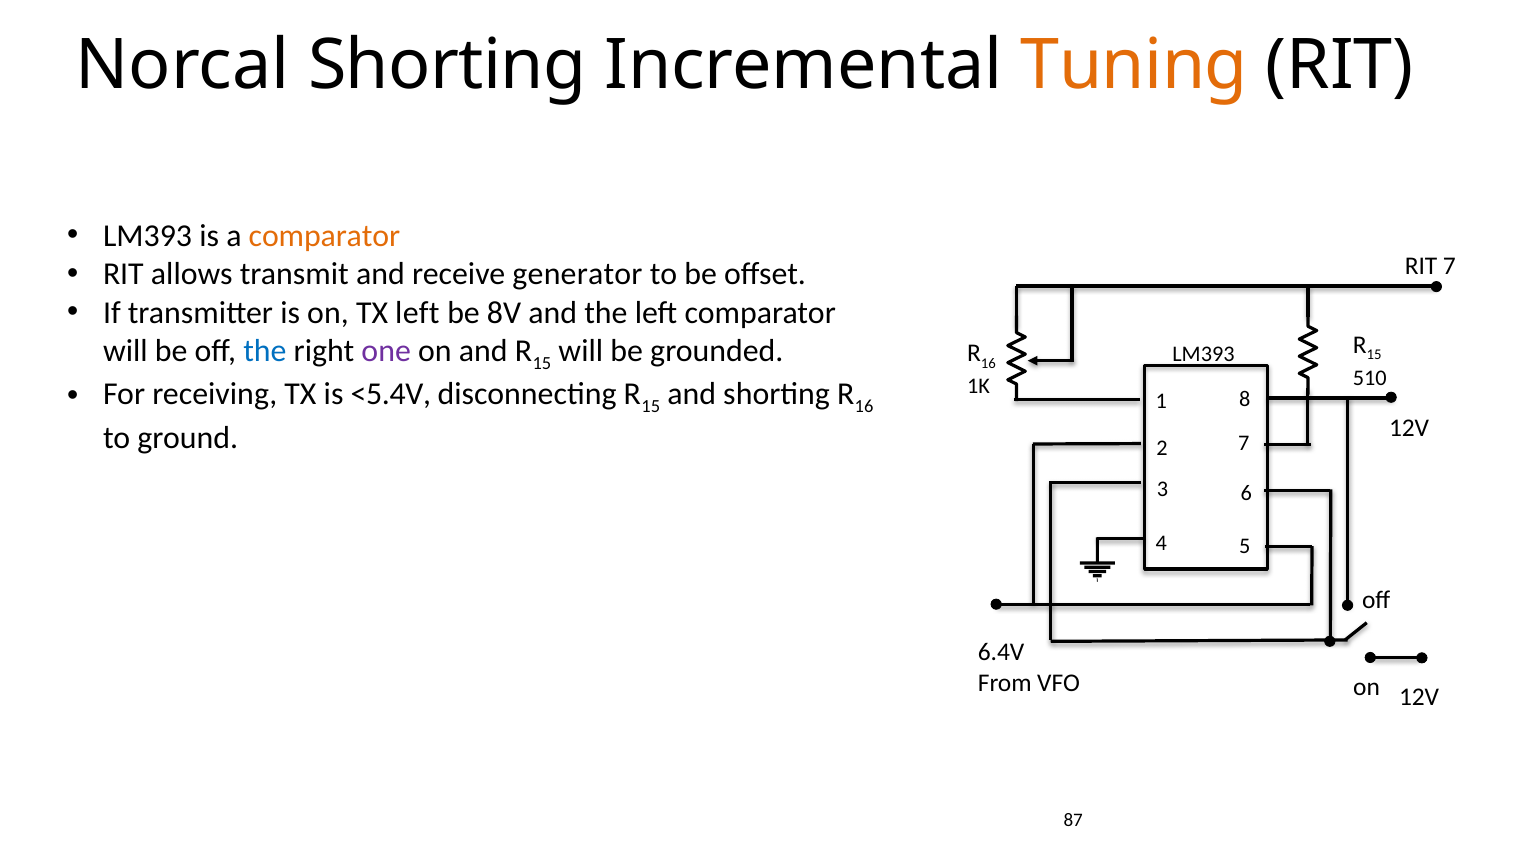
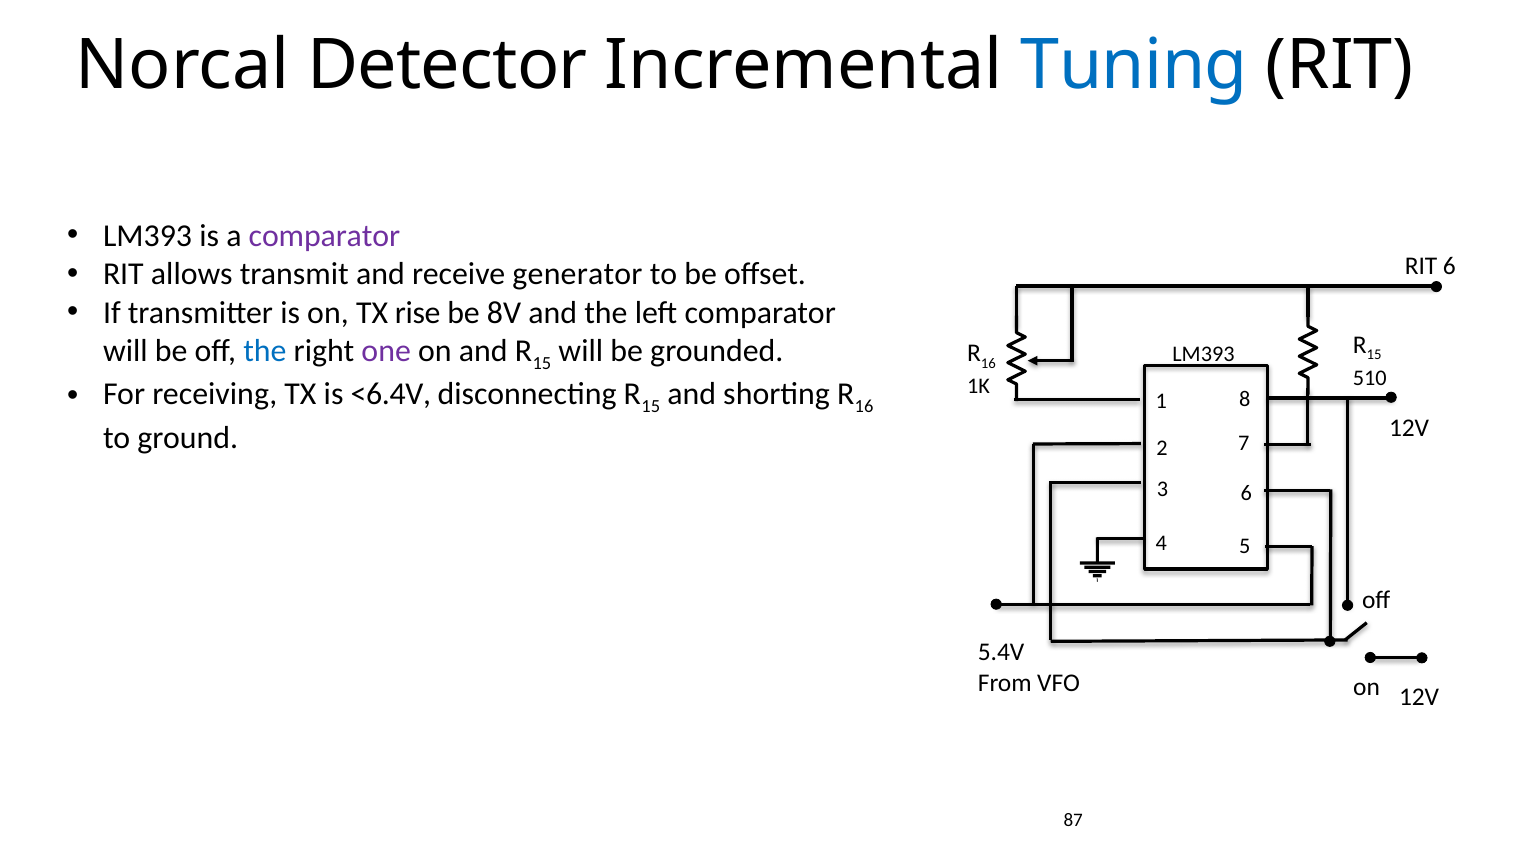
Norcal Shorting: Shorting -> Detector
Tuning colour: orange -> blue
comparator at (324, 236) colour: orange -> purple
RIT 7: 7 -> 6
TX left: left -> rise
<5.4V: <5.4V -> <6.4V
6.4V: 6.4V -> 5.4V
